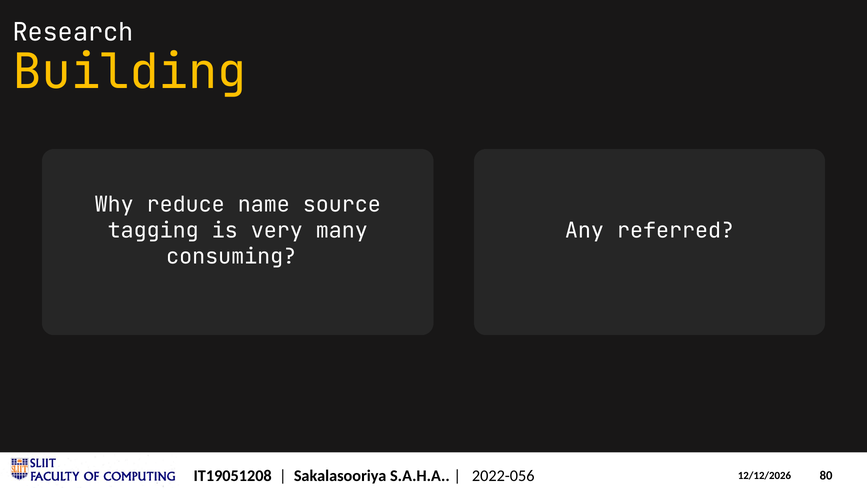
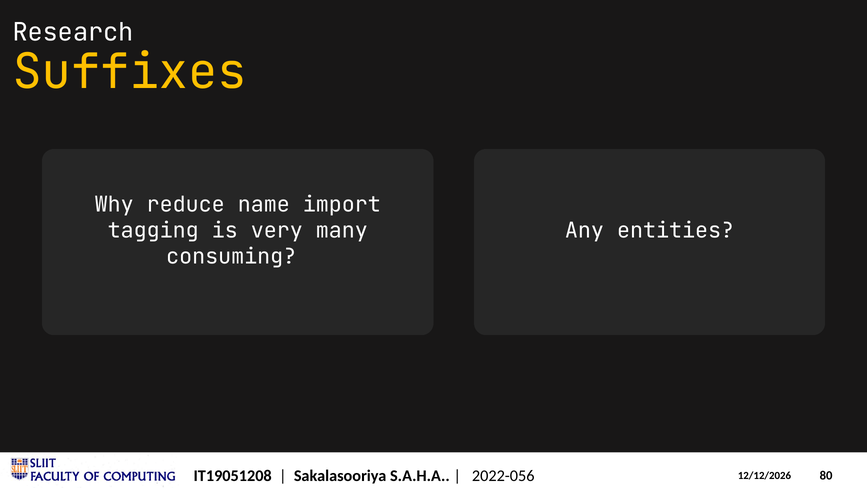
Building: Building -> Suffixes
source: source -> import
referred: referred -> entities
